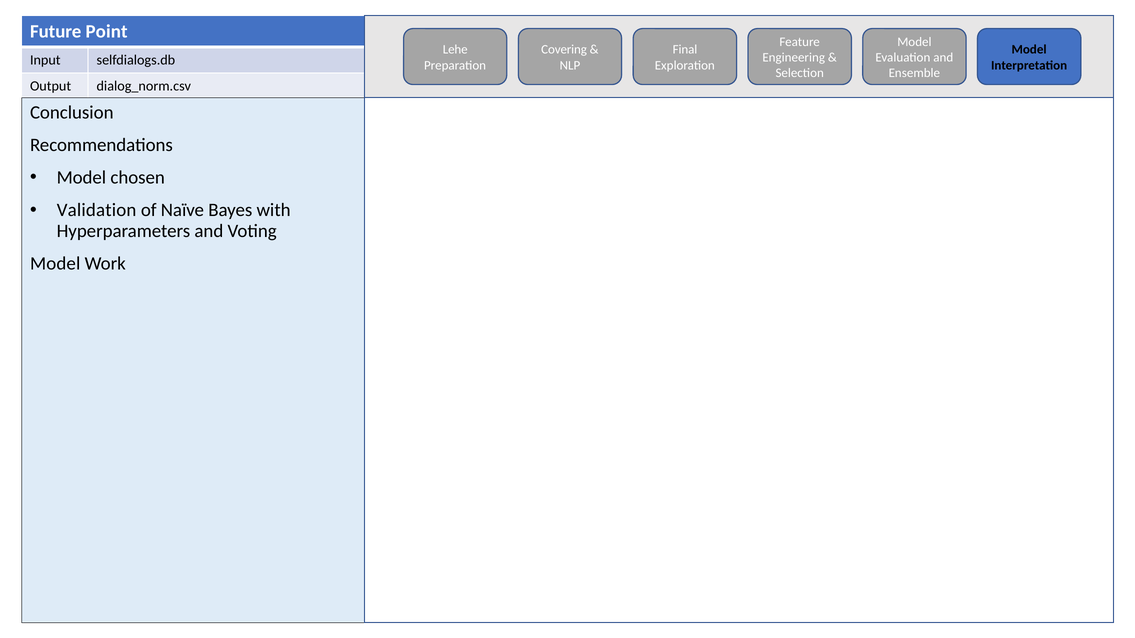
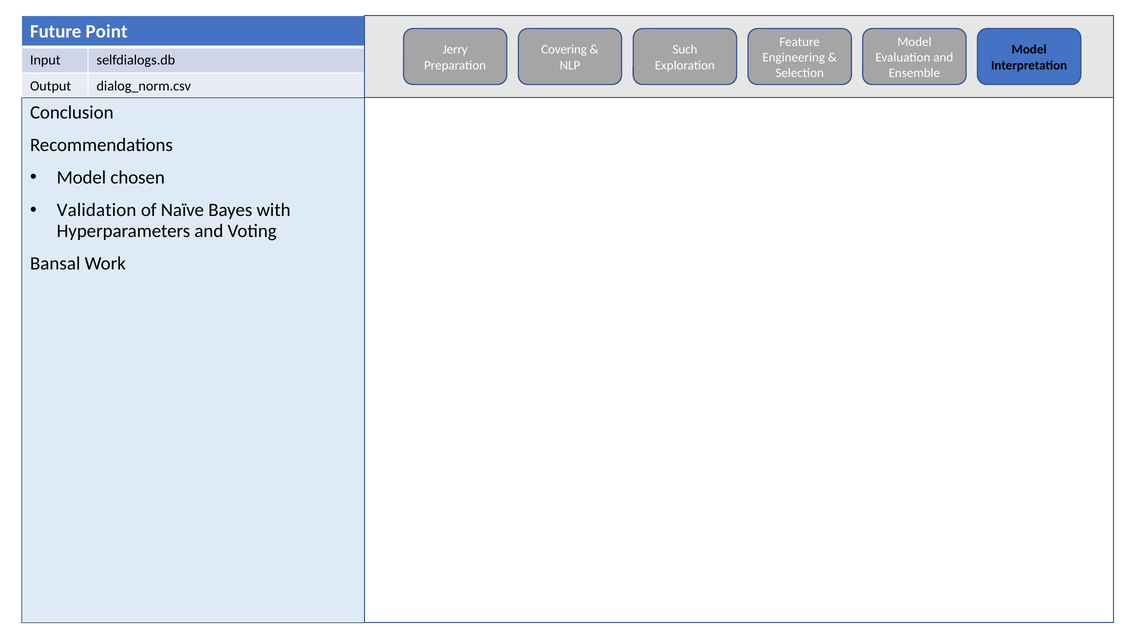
Lehe: Lehe -> Jerry
Final: Final -> Such
Model at (55, 264): Model -> Bansal
